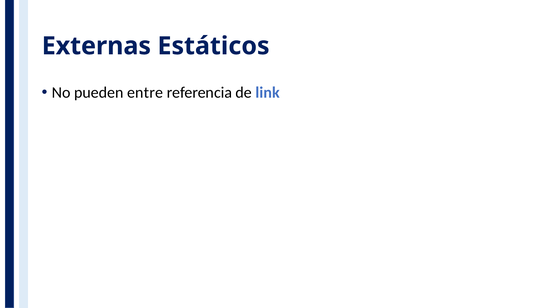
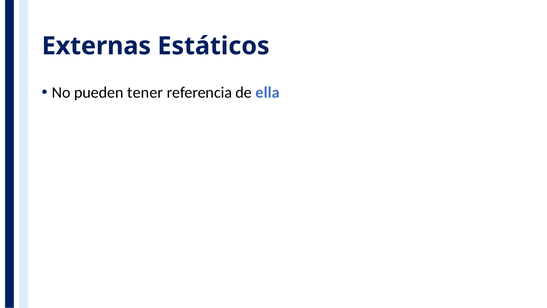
entre: entre -> tener
link: link -> ella
